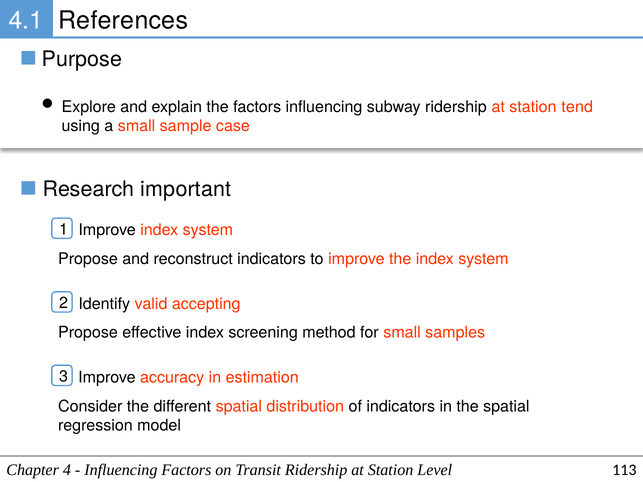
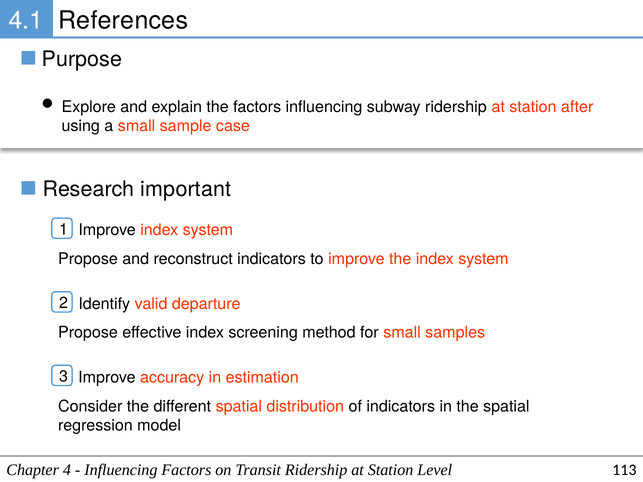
tend: tend -> after
accepting: accepting -> departure
